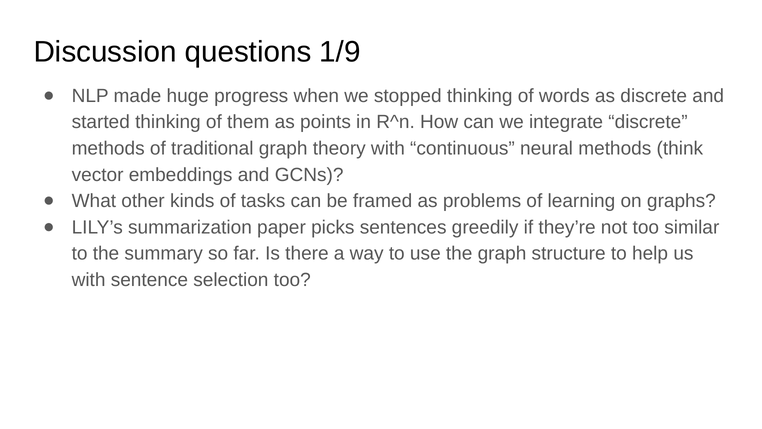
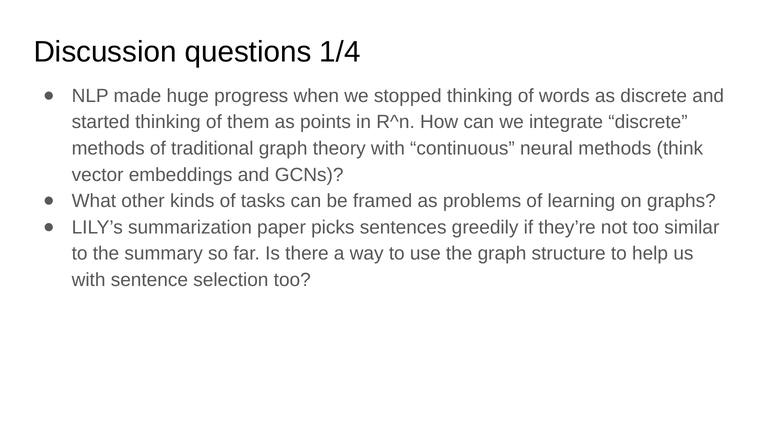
1/9: 1/9 -> 1/4
